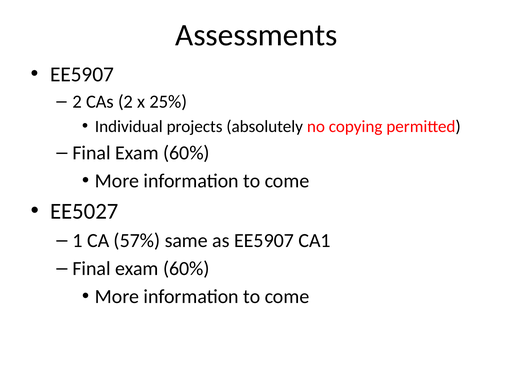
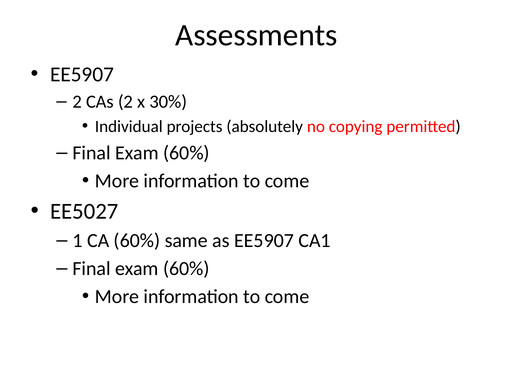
25%: 25% -> 30%
CA 57%: 57% -> 60%
